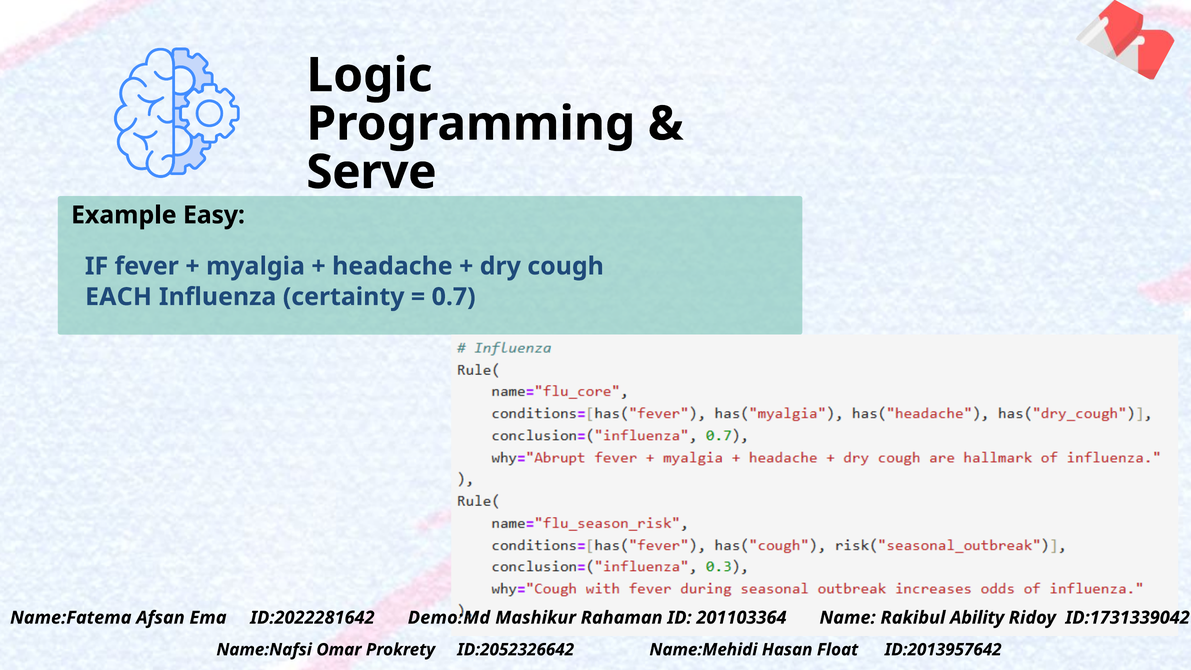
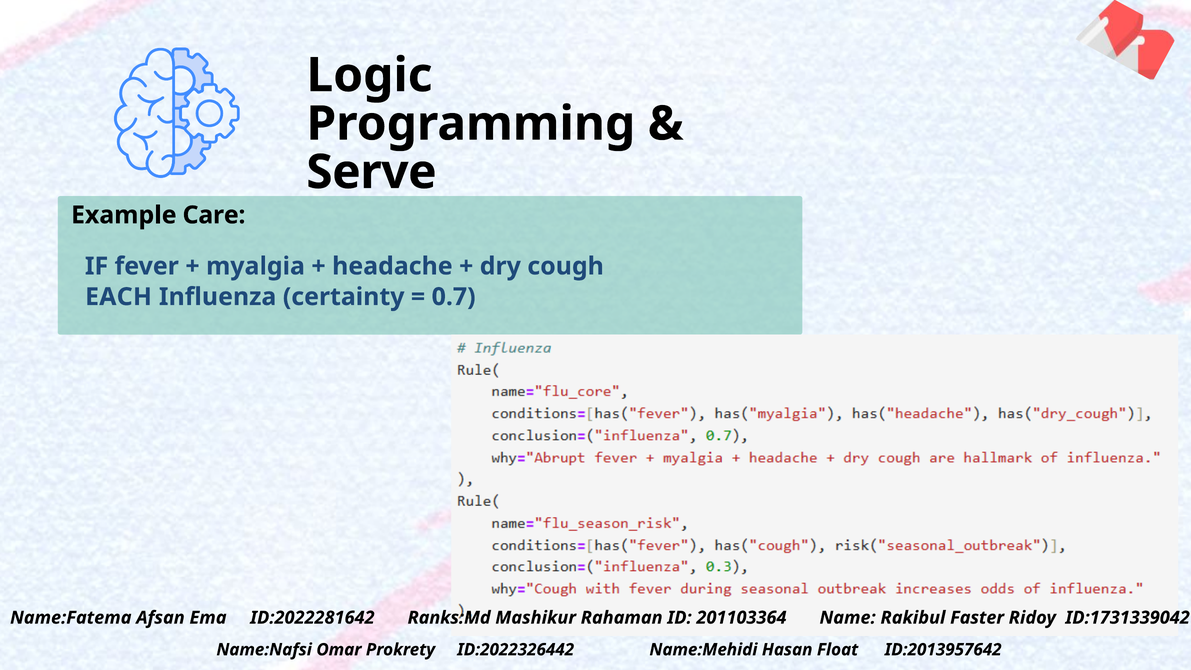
Easy: Easy -> Care
Demo:Md: Demo:Md -> Ranks:Md
Ability: Ability -> Faster
ID:2052326642: ID:2052326642 -> ID:2022326442
